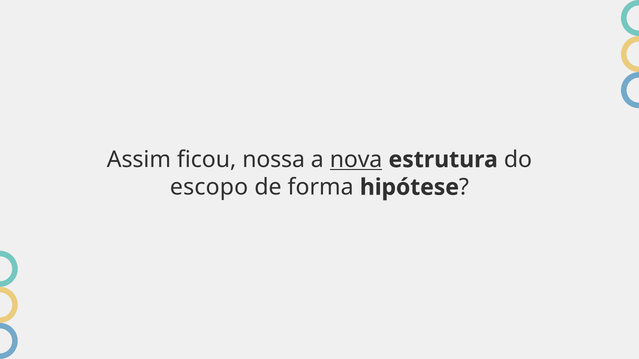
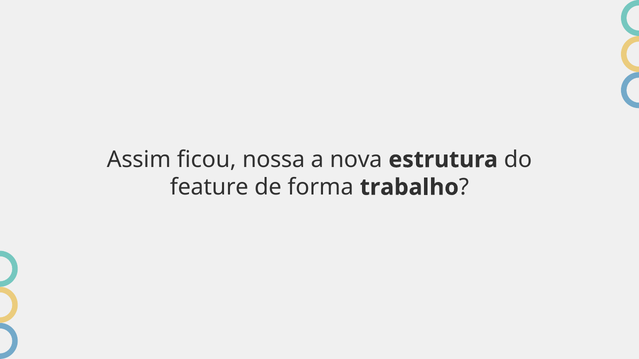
nova underline: present -> none
escopo: escopo -> feature
hipótese: hipótese -> trabalho
